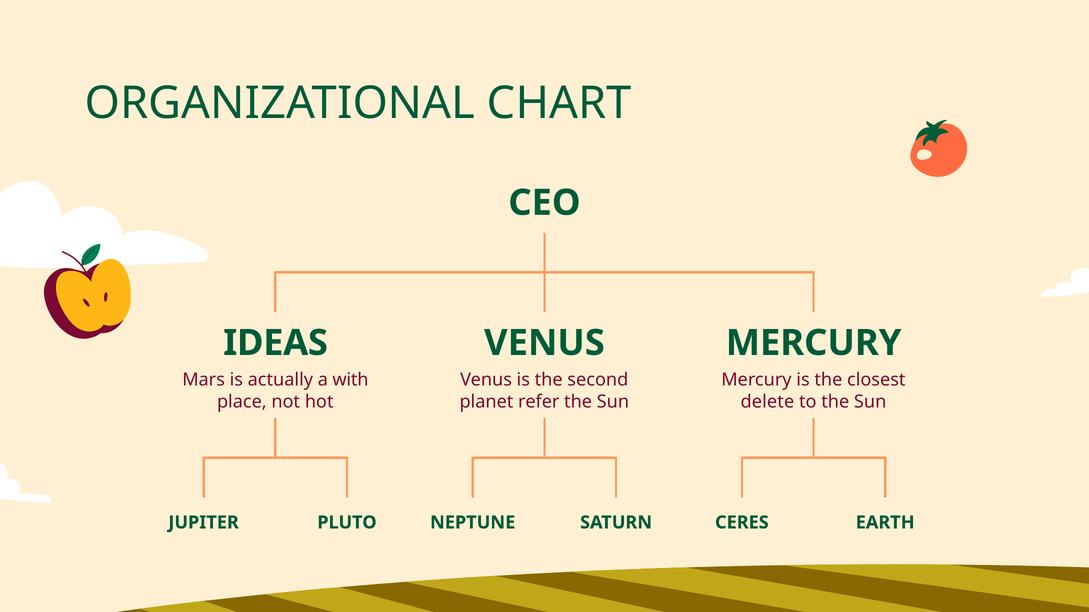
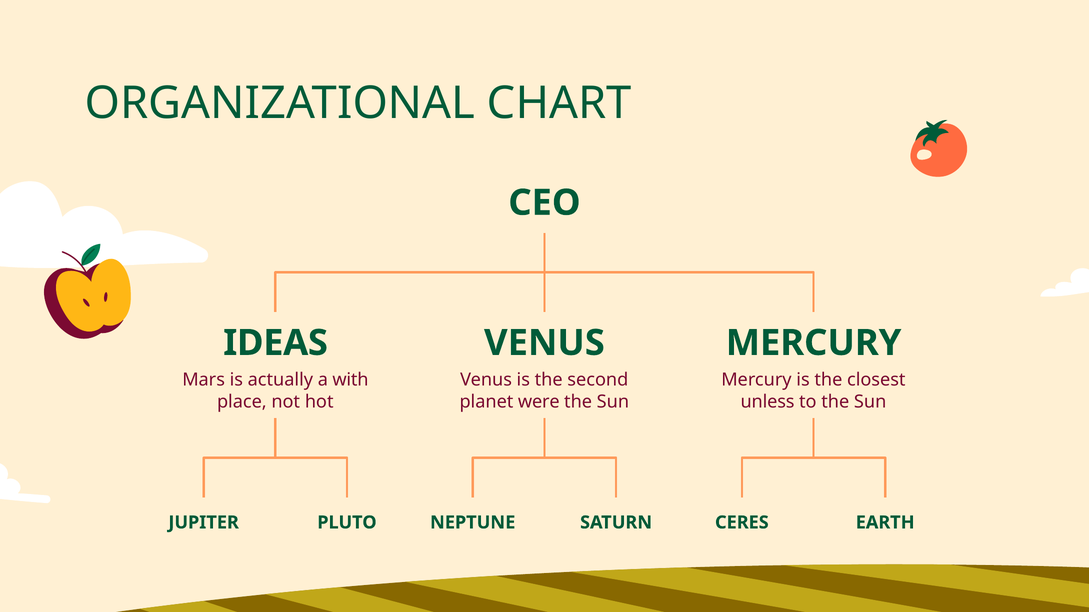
refer: refer -> were
delete: delete -> unless
